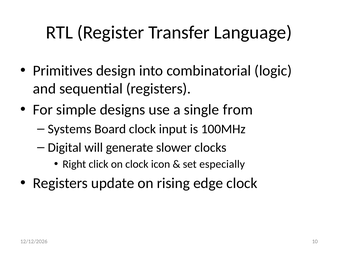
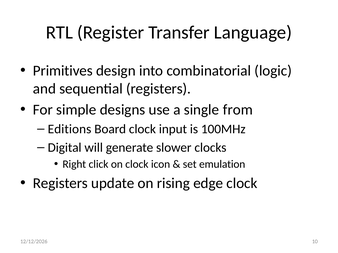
Systems: Systems -> Editions
especially: especially -> emulation
